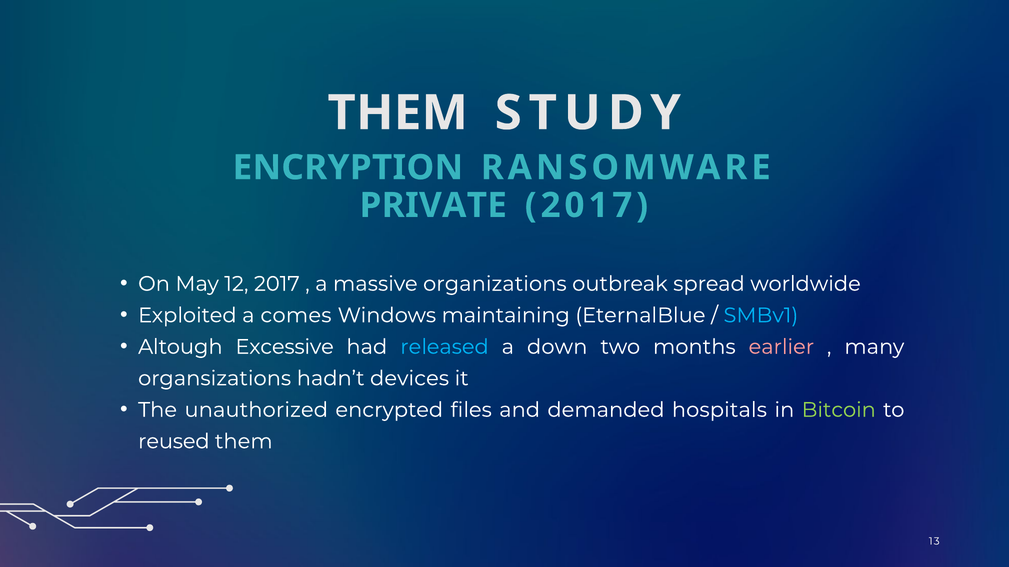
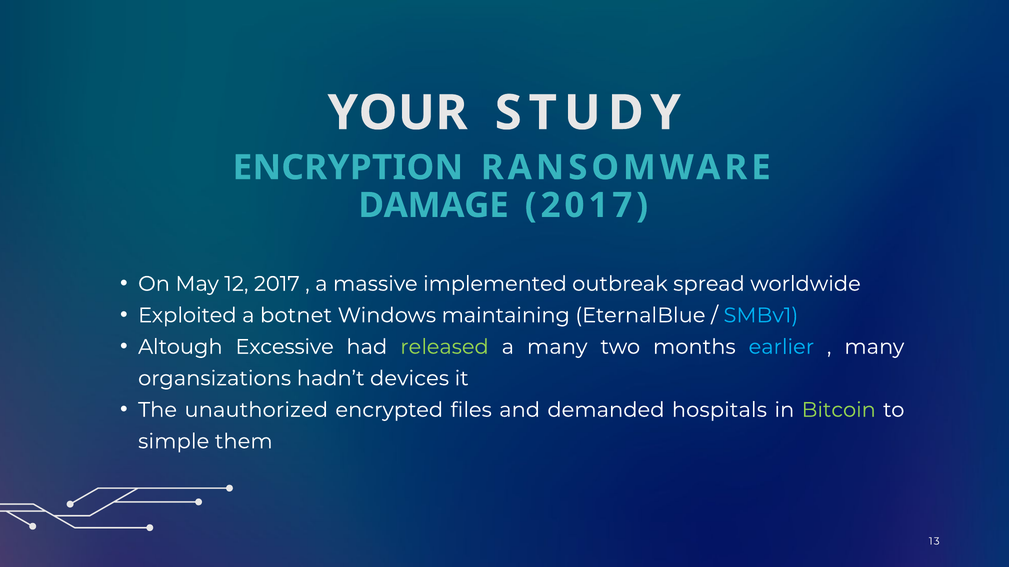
THEM at (398, 113): THEM -> YOUR
PRIVATE: PRIVATE -> DAMAGE
organizations: organizations -> implemented
comes: comes -> botnet
released colour: light blue -> light green
a down: down -> many
earlier colour: pink -> light blue
reused: reused -> simple
